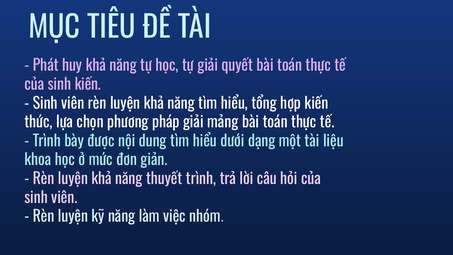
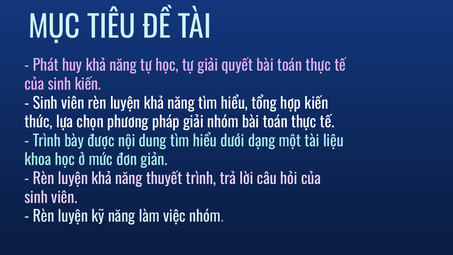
giải mảng: mảng -> nhóm
